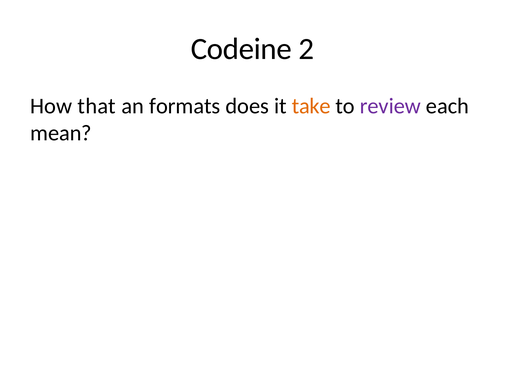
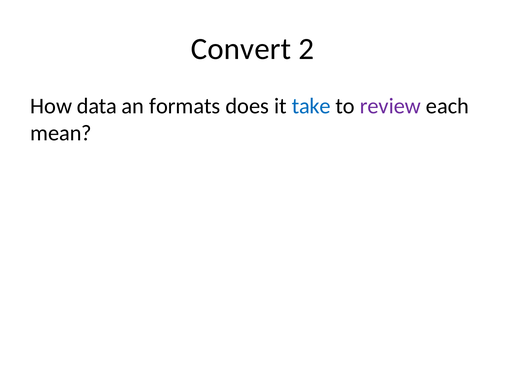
Codeine: Codeine -> Convert
that: that -> data
take colour: orange -> blue
